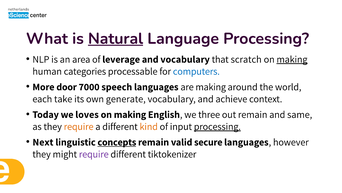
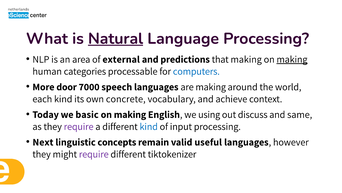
leverage: leverage -> external
and vocabulary: vocabulary -> predictions
that scratch: scratch -> making
each take: take -> kind
generate: generate -> concrete
loves: loves -> basic
three: three -> using
out remain: remain -> discuss
require at (79, 126) colour: orange -> purple
kind at (149, 126) colour: orange -> blue
processing at (217, 126) underline: present -> none
concepts underline: present -> none
secure: secure -> useful
